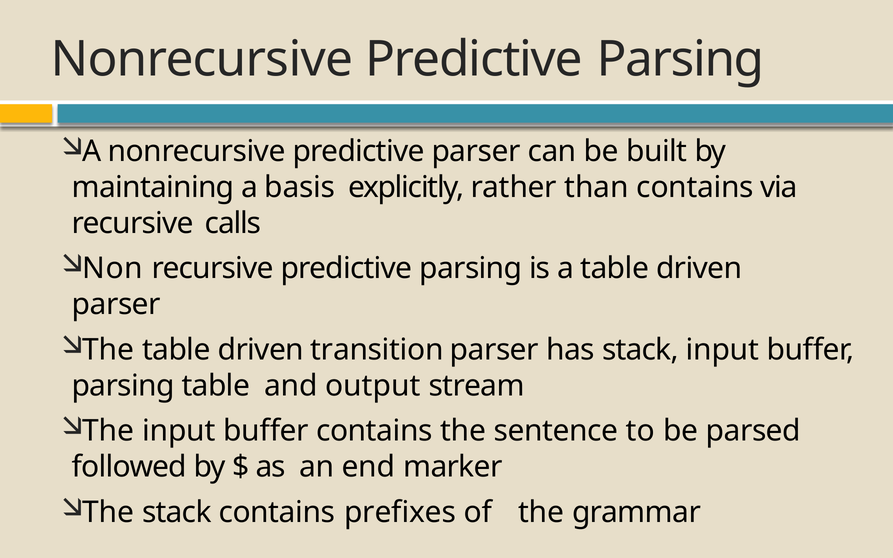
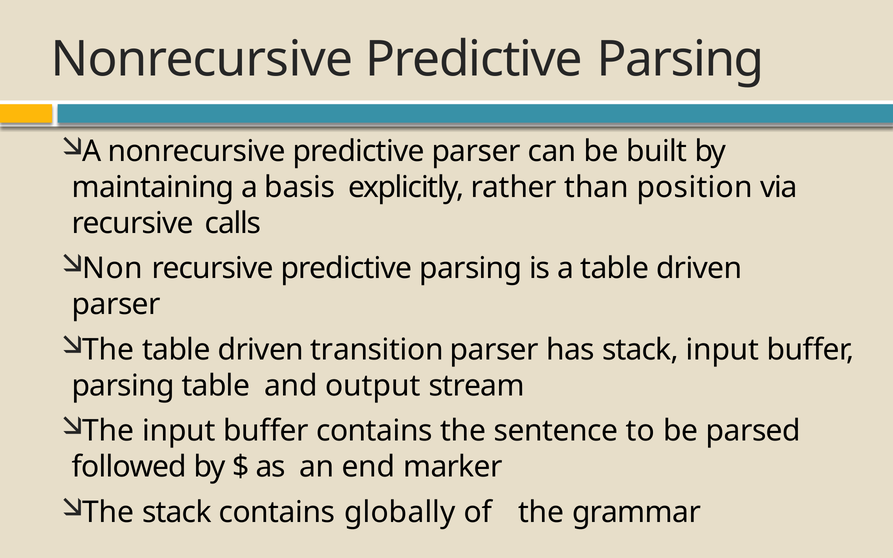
than contains: contains -> position
prefixes: prefixes -> globally
